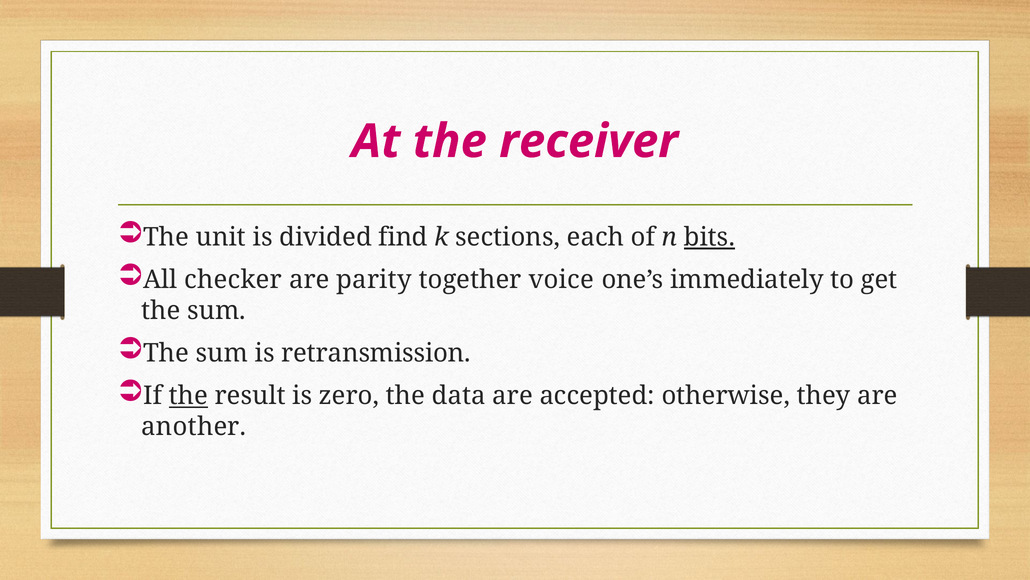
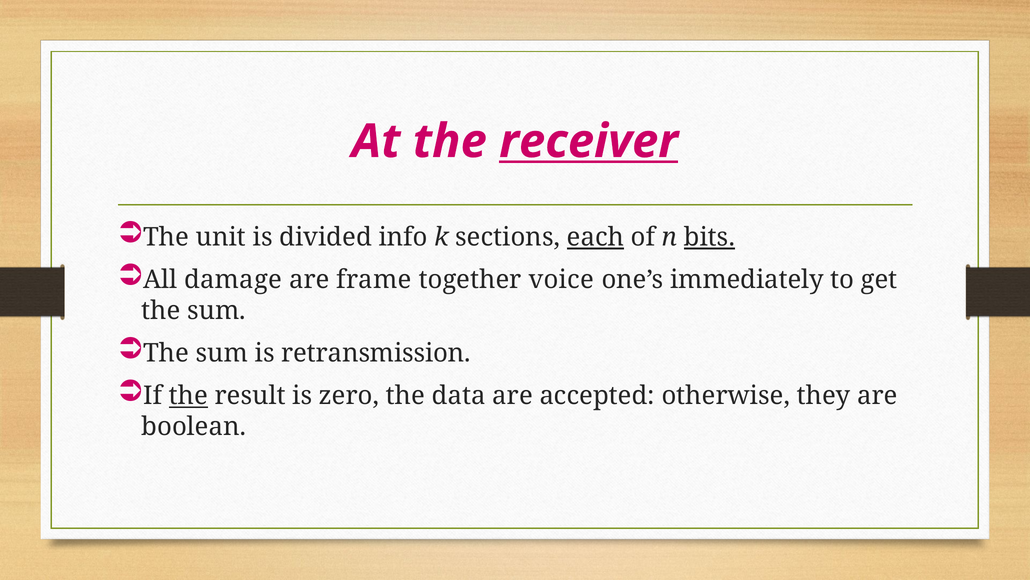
receiver underline: none -> present
find: find -> info
each underline: none -> present
checker: checker -> damage
parity: parity -> frame
another: another -> boolean
